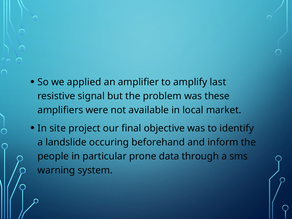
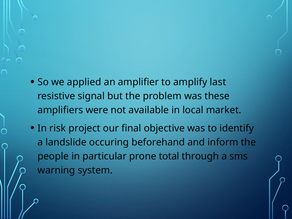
site: site -> risk
data: data -> total
